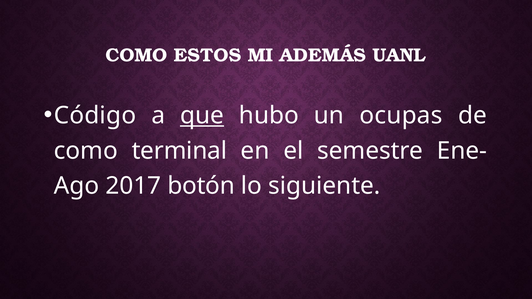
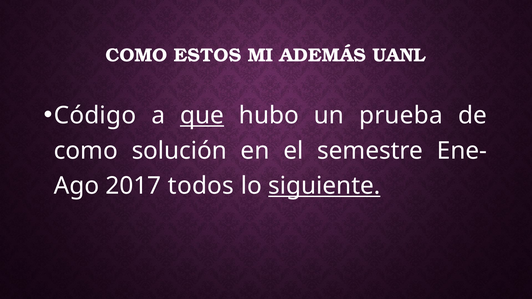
ocupas: ocupas -> prueba
terminal: terminal -> solución
botón: botón -> todos
siguiente underline: none -> present
